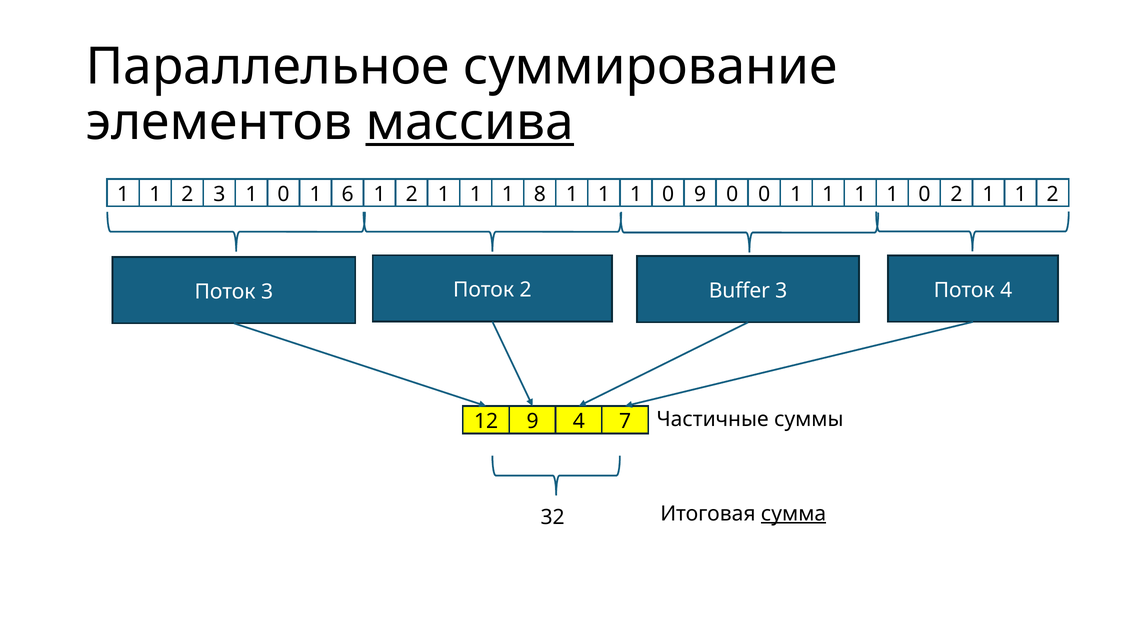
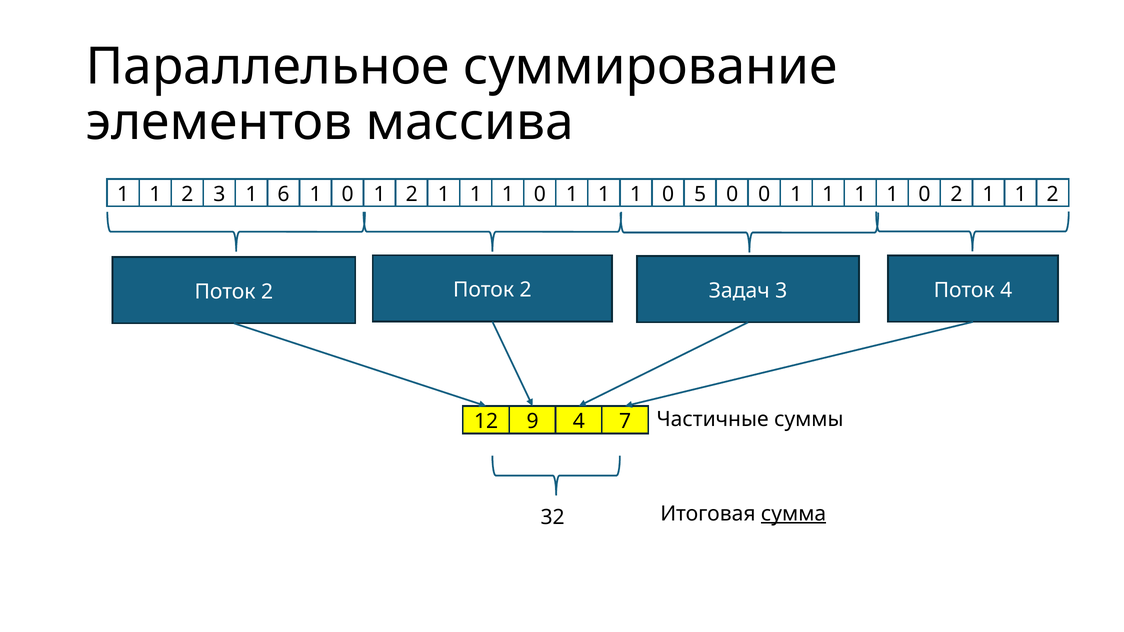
массива underline: present -> none
3 1 0: 0 -> 6
6 at (348, 194): 6 -> 0
8 at (540, 194): 8 -> 0
0 9: 9 -> 5
3 at (267, 292): 3 -> 2
Buffer: Buffer -> Задач
